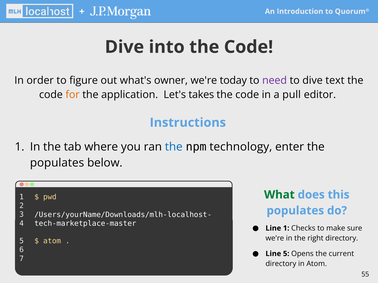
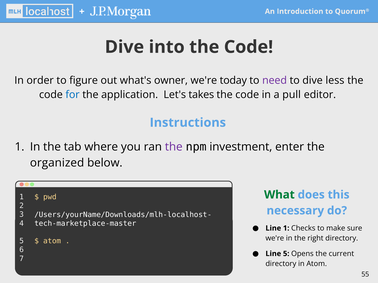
text: text -> less
for colour: orange -> blue
the at (174, 147) colour: blue -> purple
technology: technology -> investment
populates at (57, 163): populates -> organized
populates at (295, 211): populates -> necessary
